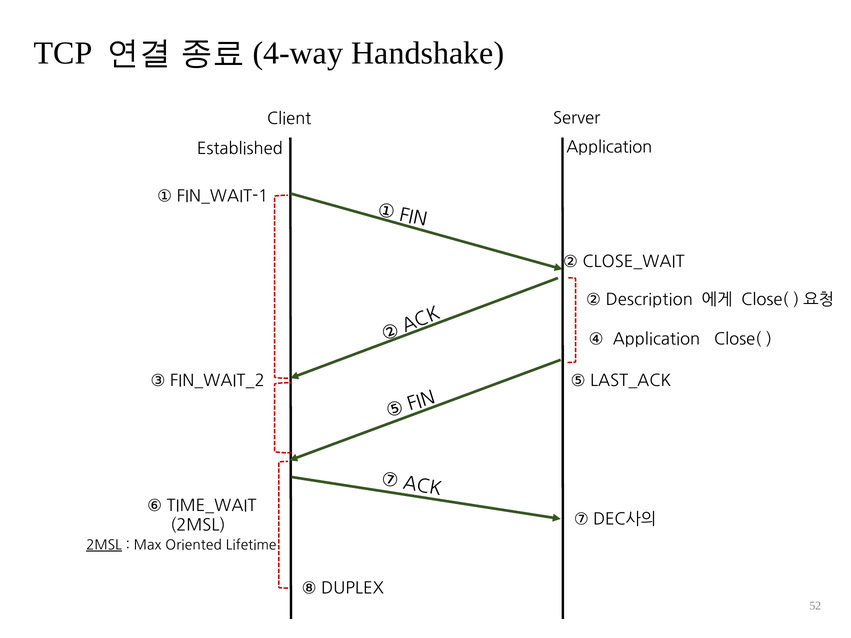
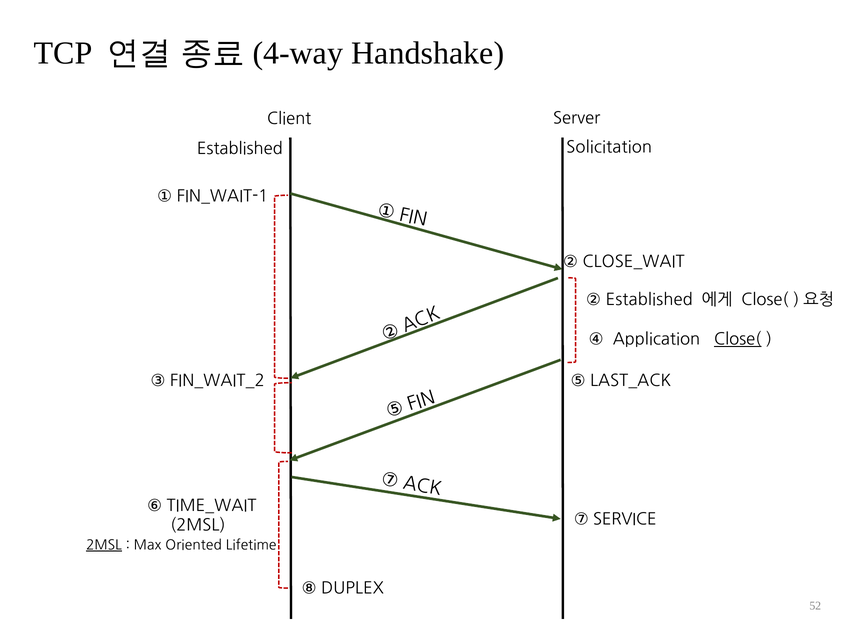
Established Application: Application -> Solicitation
② Description: Description -> Established
Close( at (738, 340) underline: none -> present
DEC사의: DEC사의 -> SERVICE
